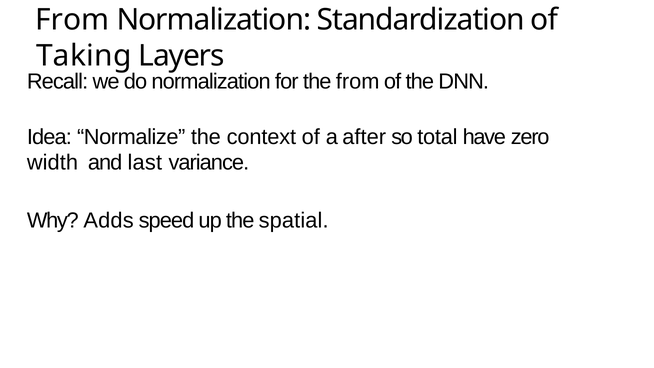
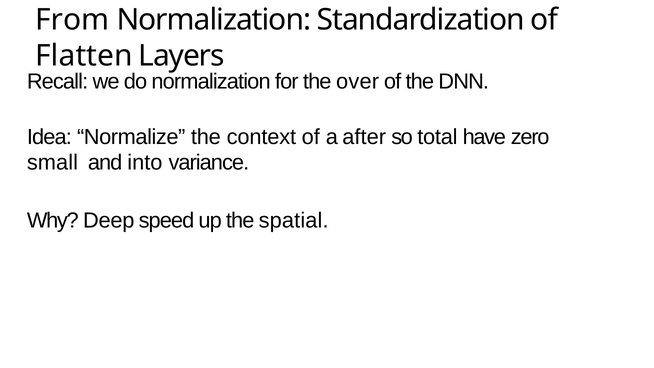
Taking: Taking -> Flatten
the from: from -> over
width: width -> small
last: last -> into
Adds: Adds -> Deep
